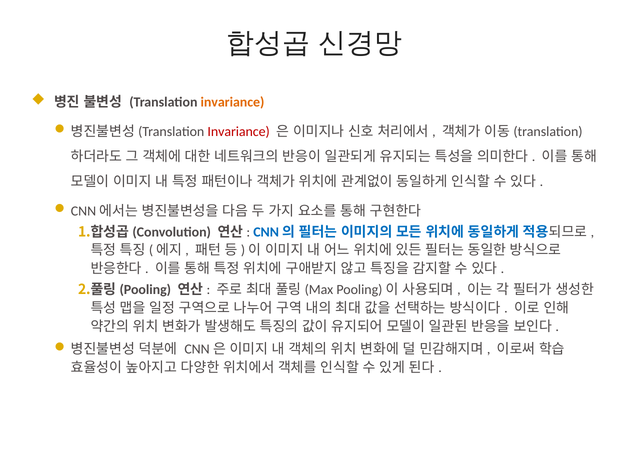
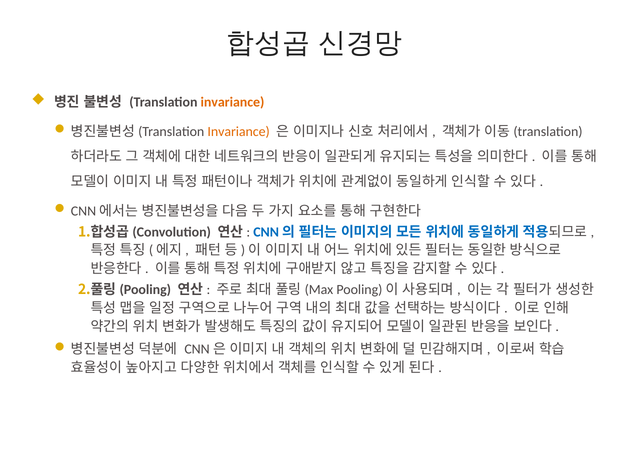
Invariance at (239, 131) colour: red -> orange
